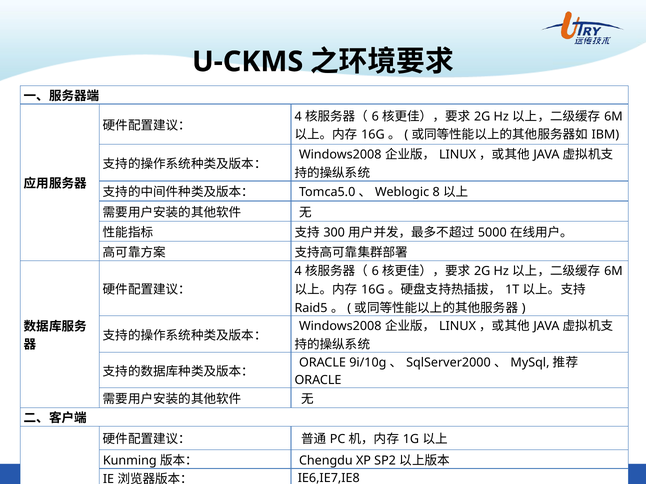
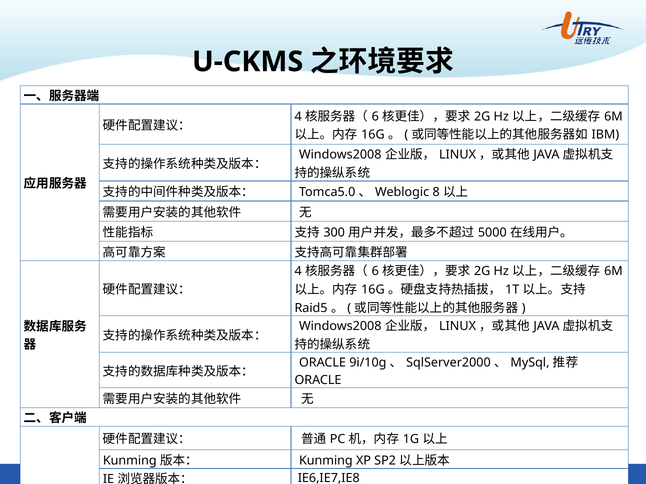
Chengdu at (326, 461): Chengdu -> Kunming
